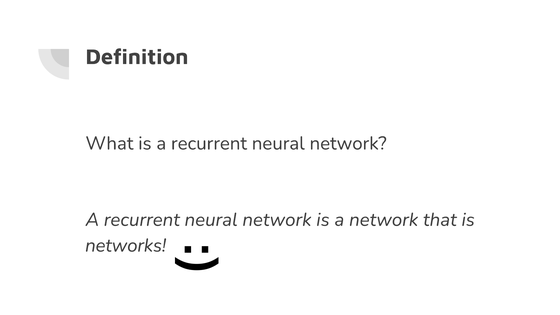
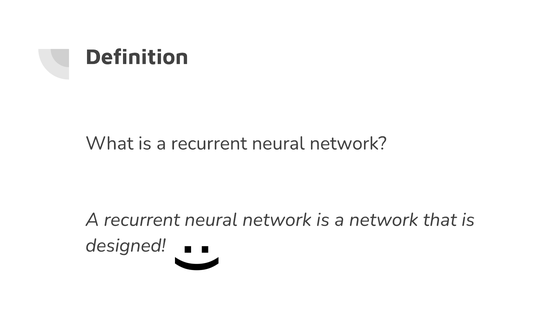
networks: networks -> designed
